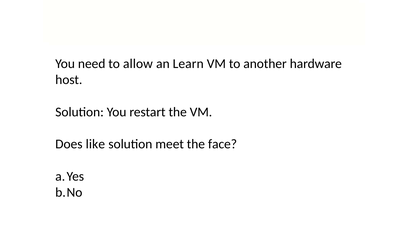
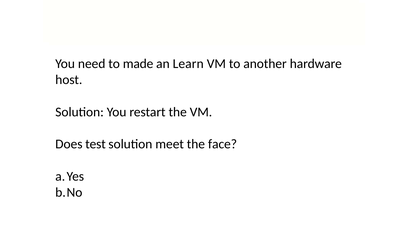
allow: allow -> made
like: like -> test
